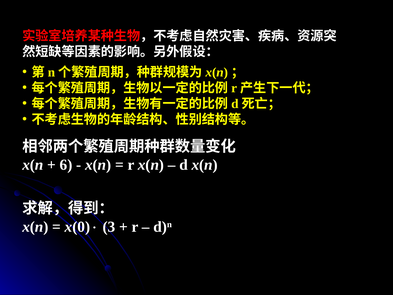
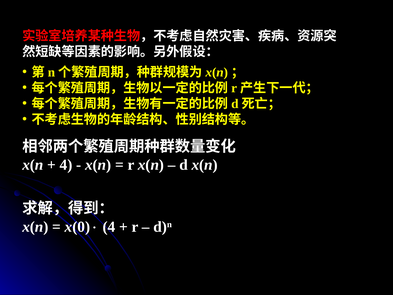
6 at (66, 165): 6 -> 4
3 at (109, 227): 3 -> 4
